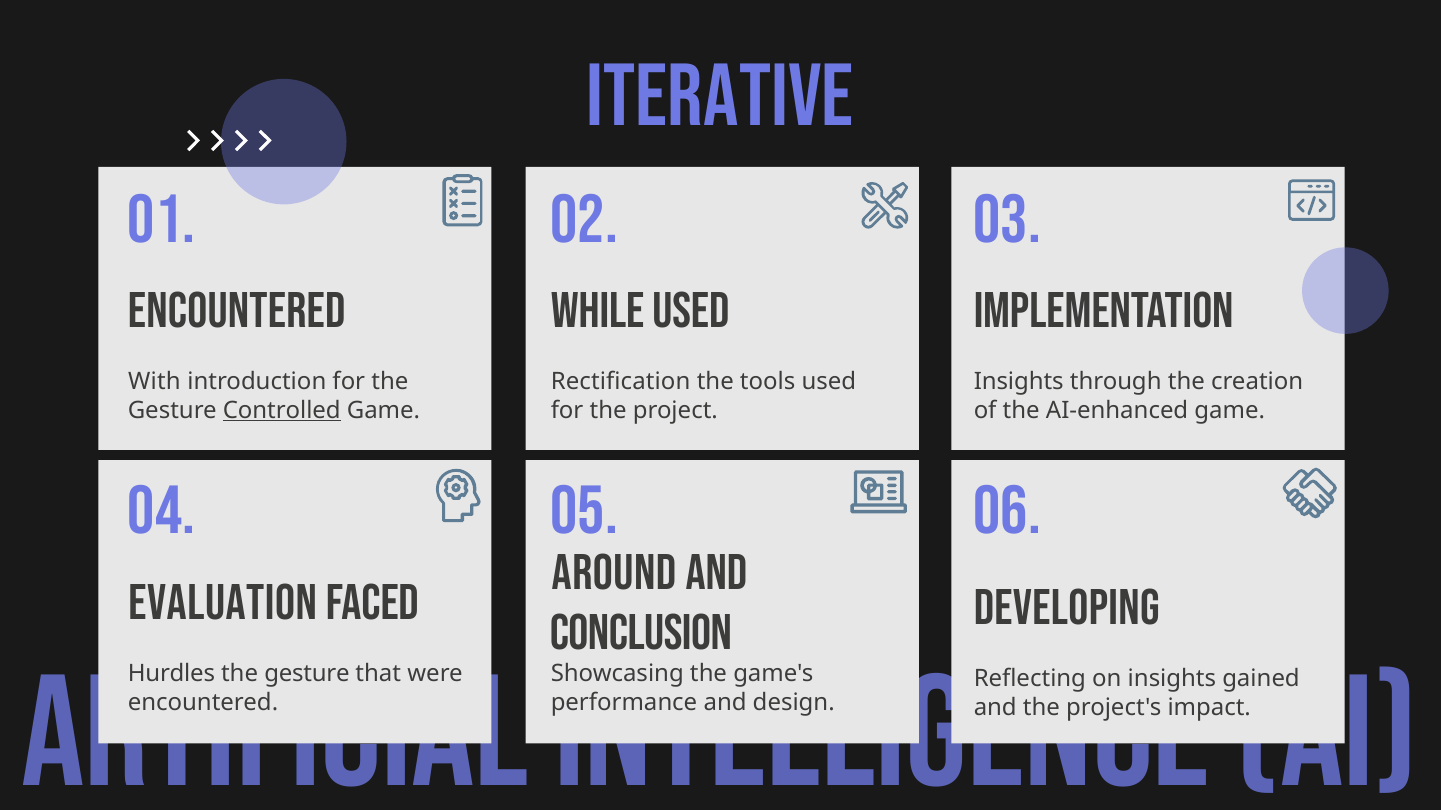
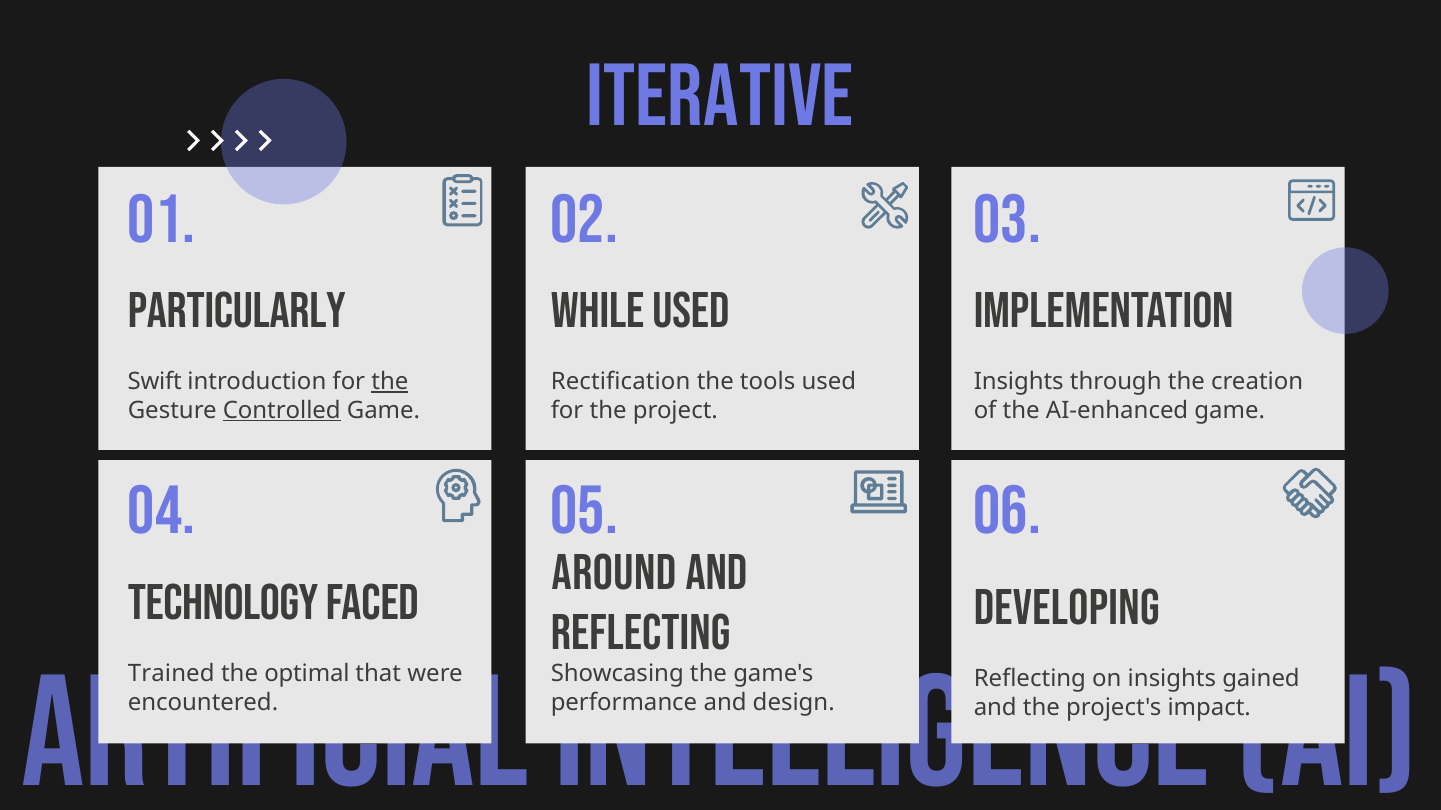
Encountered at (237, 311): Encountered -> Particularly
With: With -> Swift
the at (390, 382) underline: none -> present
Evaluation: Evaluation -> Technology
Conclusion at (641, 633): Conclusion -> Reflecting
Hurdles: Hurdles -> Trained
gesture at (307, 674): gesture -> optimal
